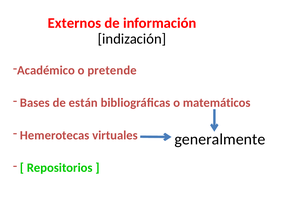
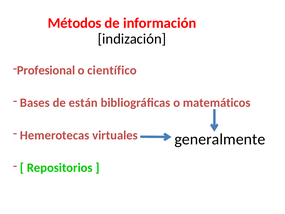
Externos: Externos -> Métodos
Académico: Académico -> Profesional
pretende: pretende -> científico
